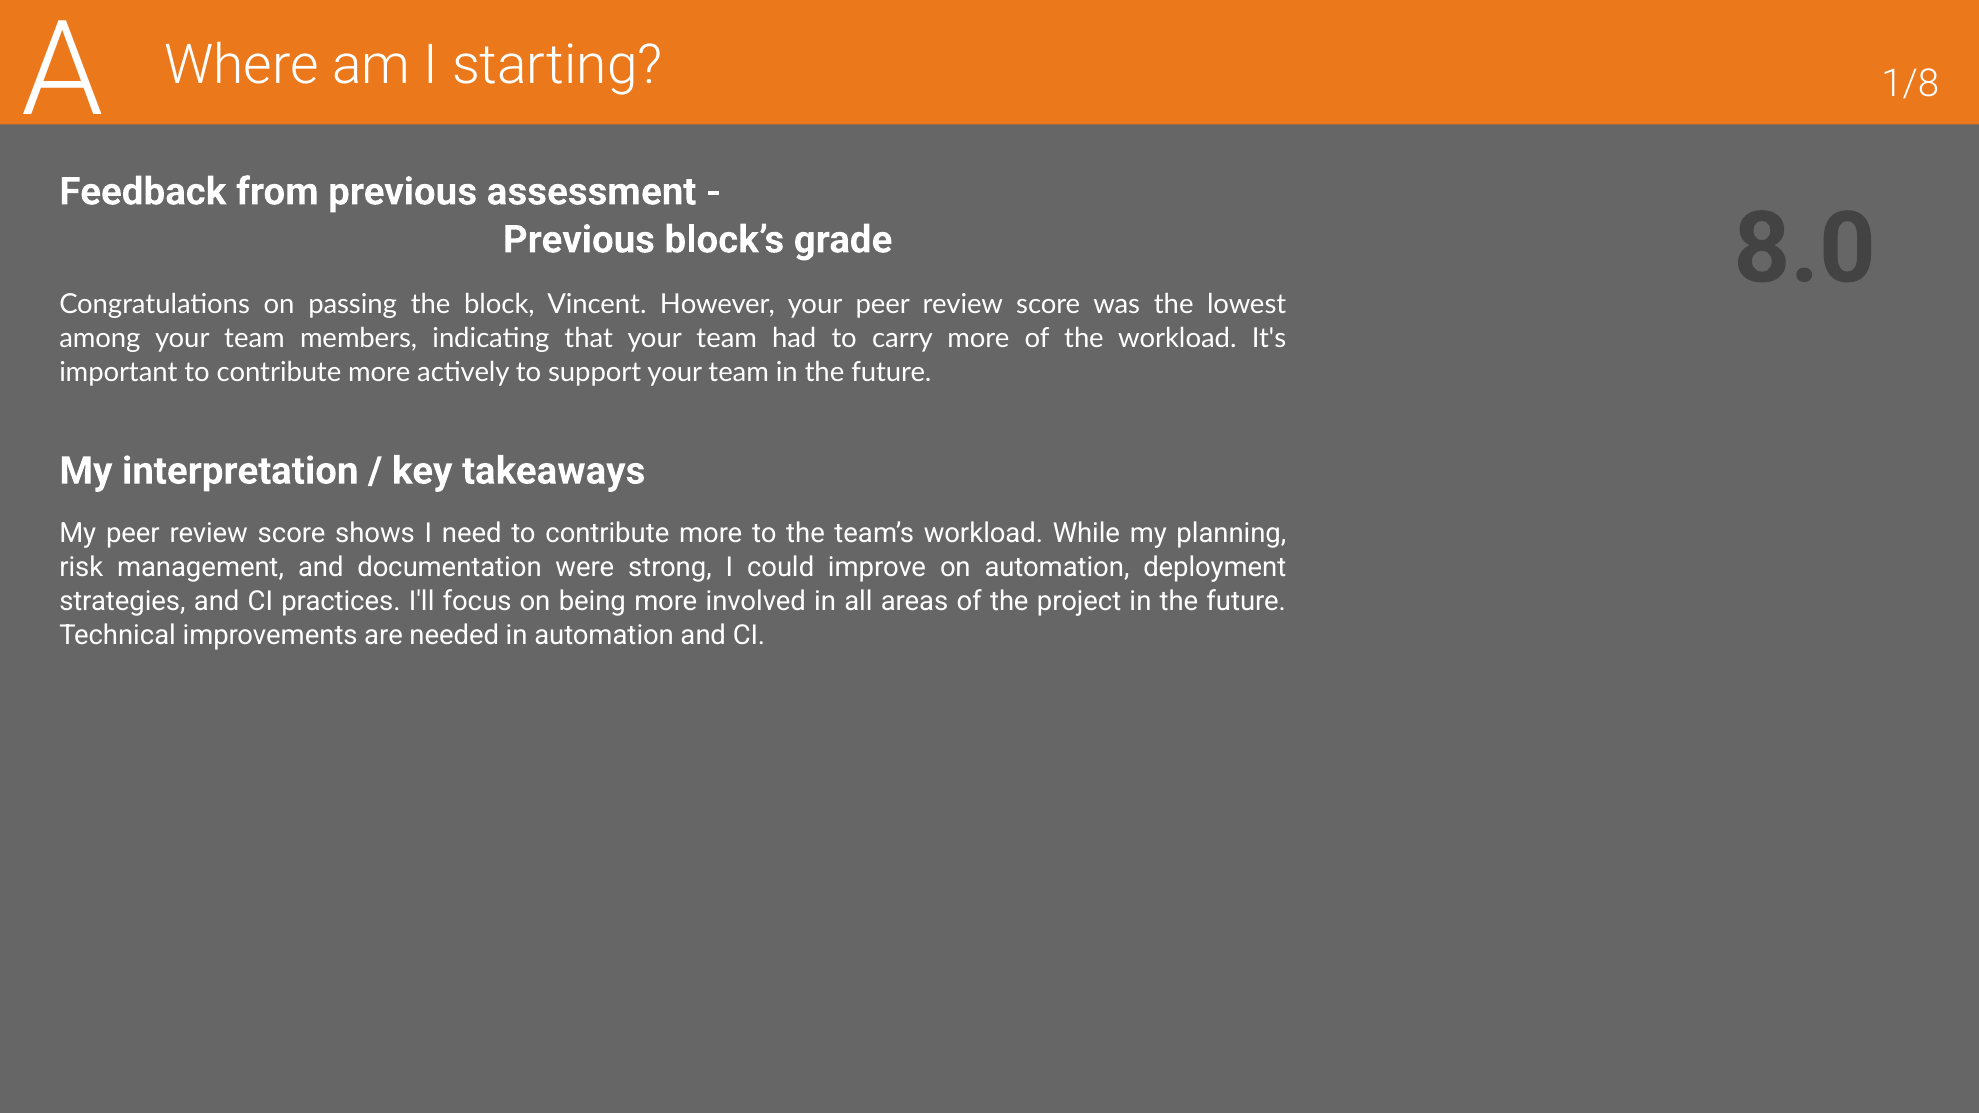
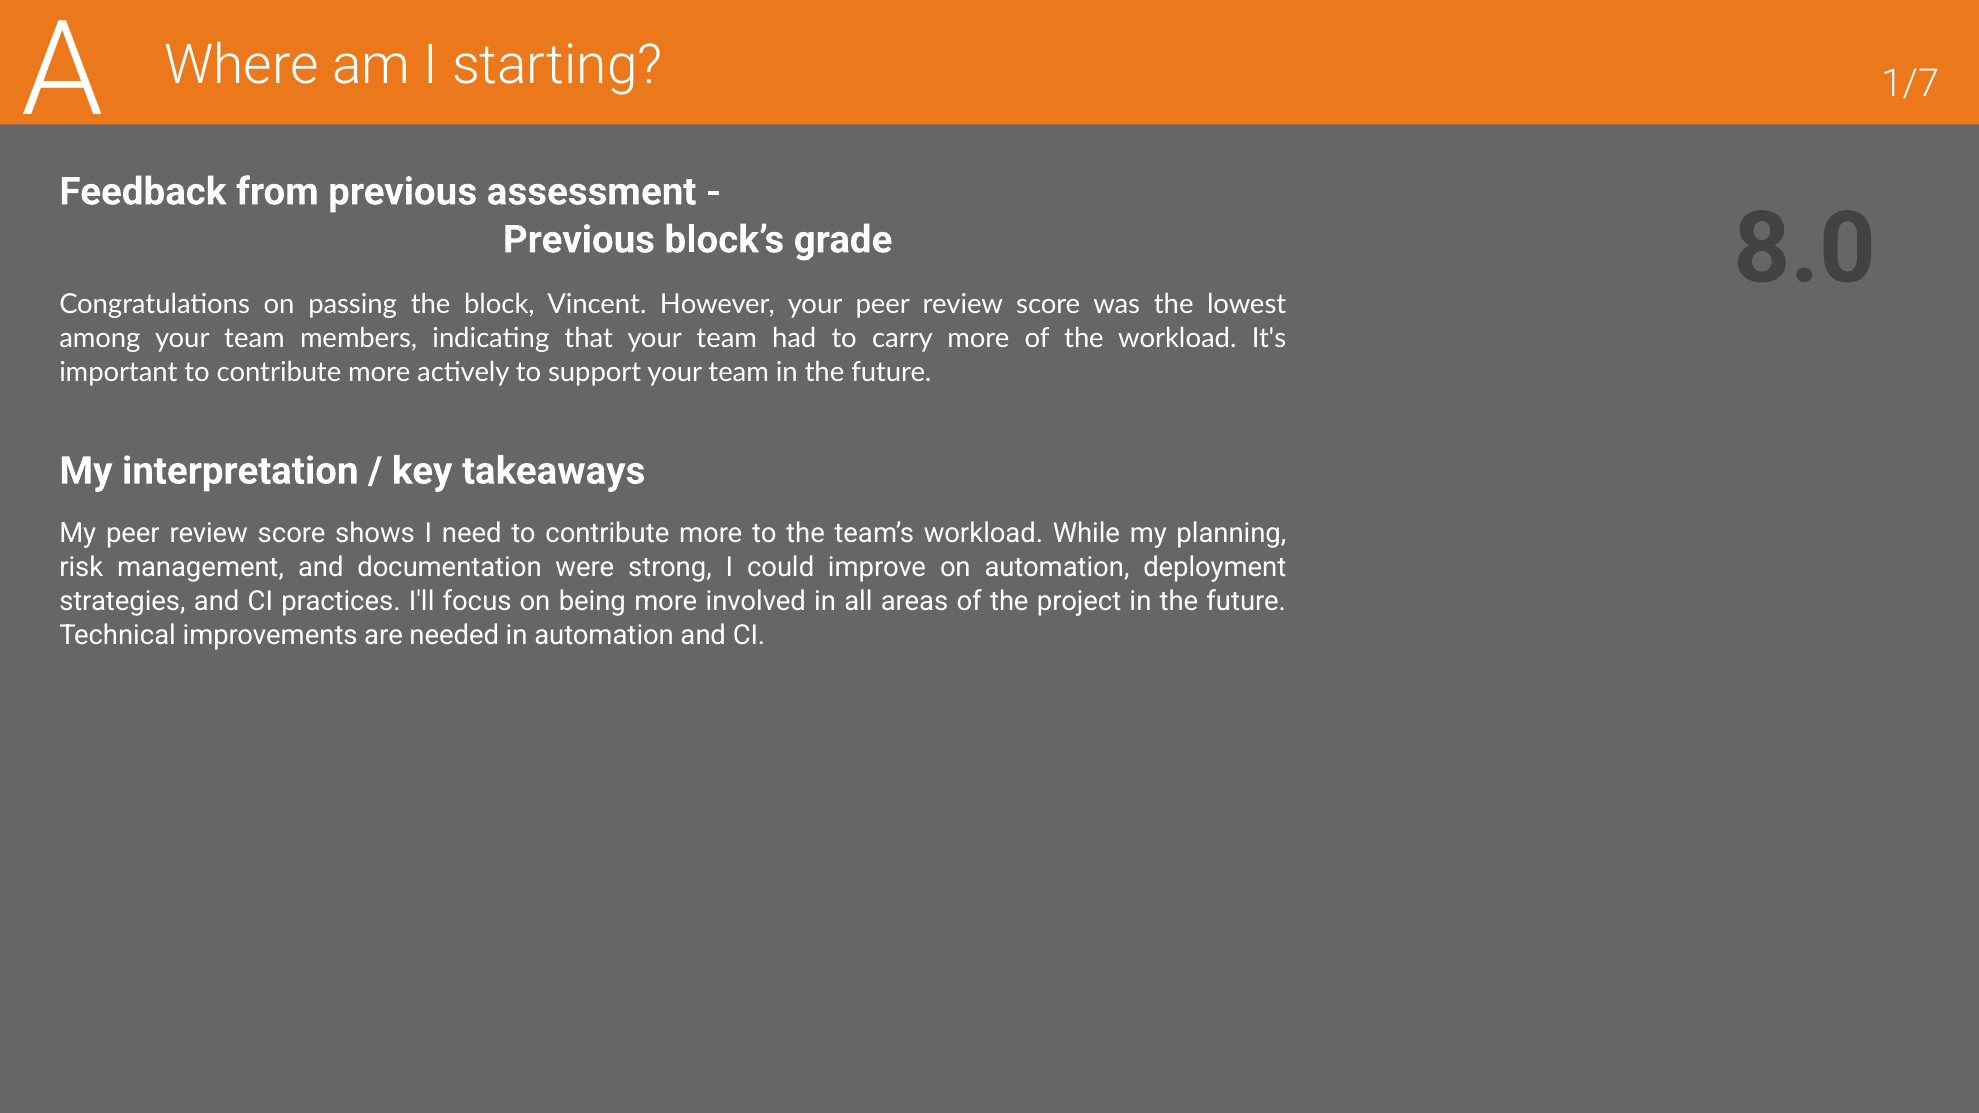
1/8: 1/8 -> 1/7
